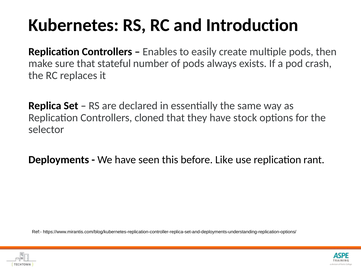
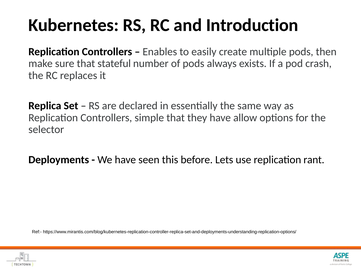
cloned: cloned -> simple
stock: stock -> allow
Like: Like -> Lets
